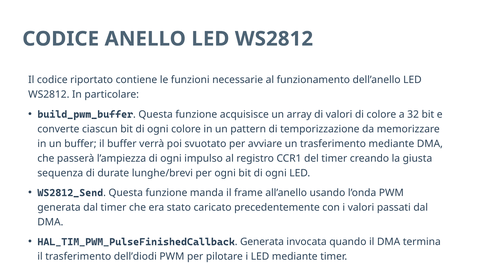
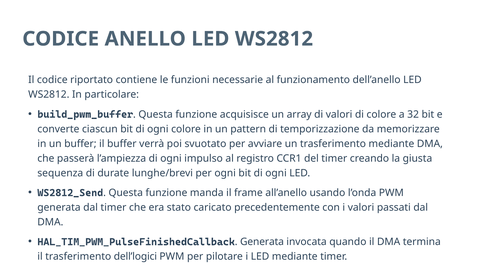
dell’diodi: dell’diodi -> dell’logici
